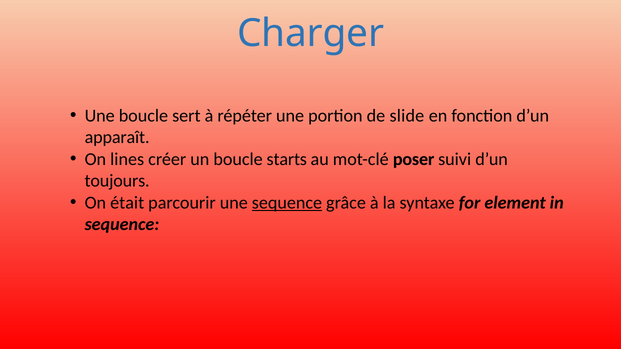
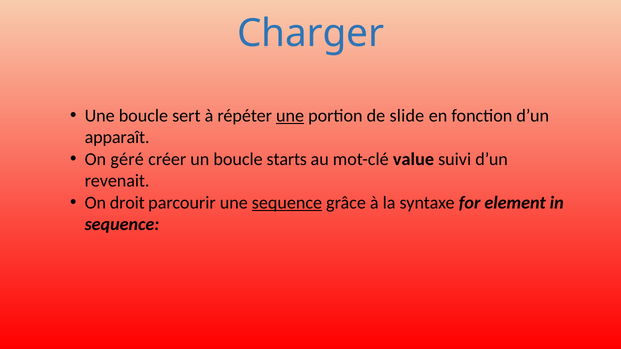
une at (290, 116) underline: none -> present
lines: lines -> géré
poser: poser -> value
toujours: toujours -> revenait
était: était -> droit
